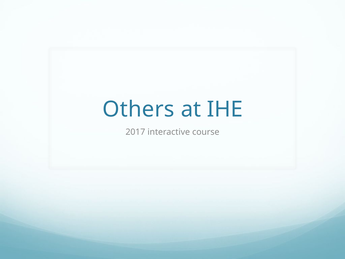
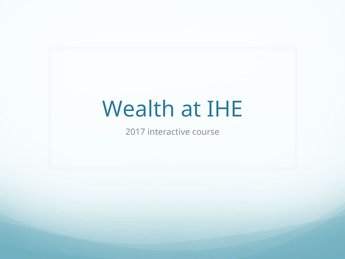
Others: Others -> Wealth
